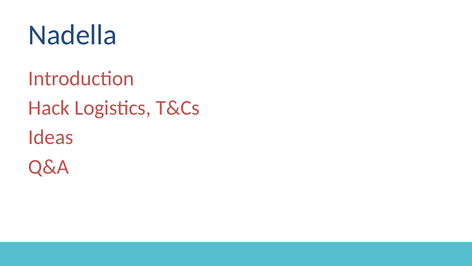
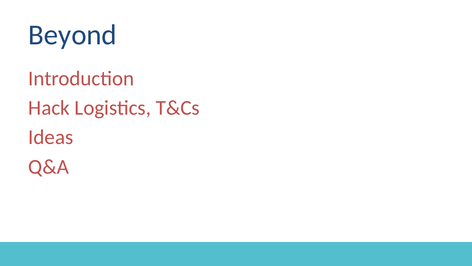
Nadella: Nadella -> Beyond
